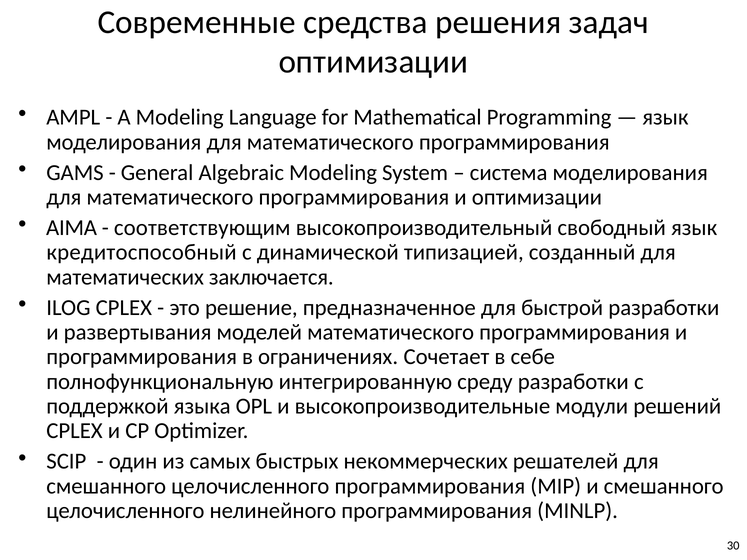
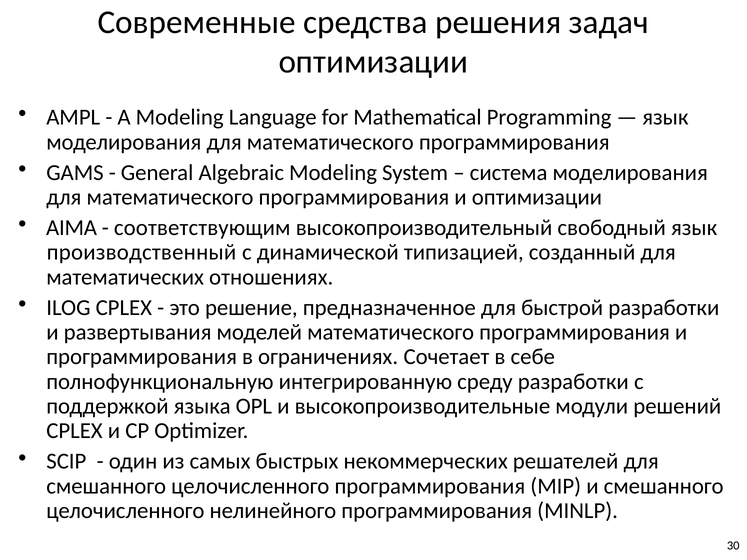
кредитоспособный: кредитоспособный -> производственный
заключается: заключается -> отношениях
